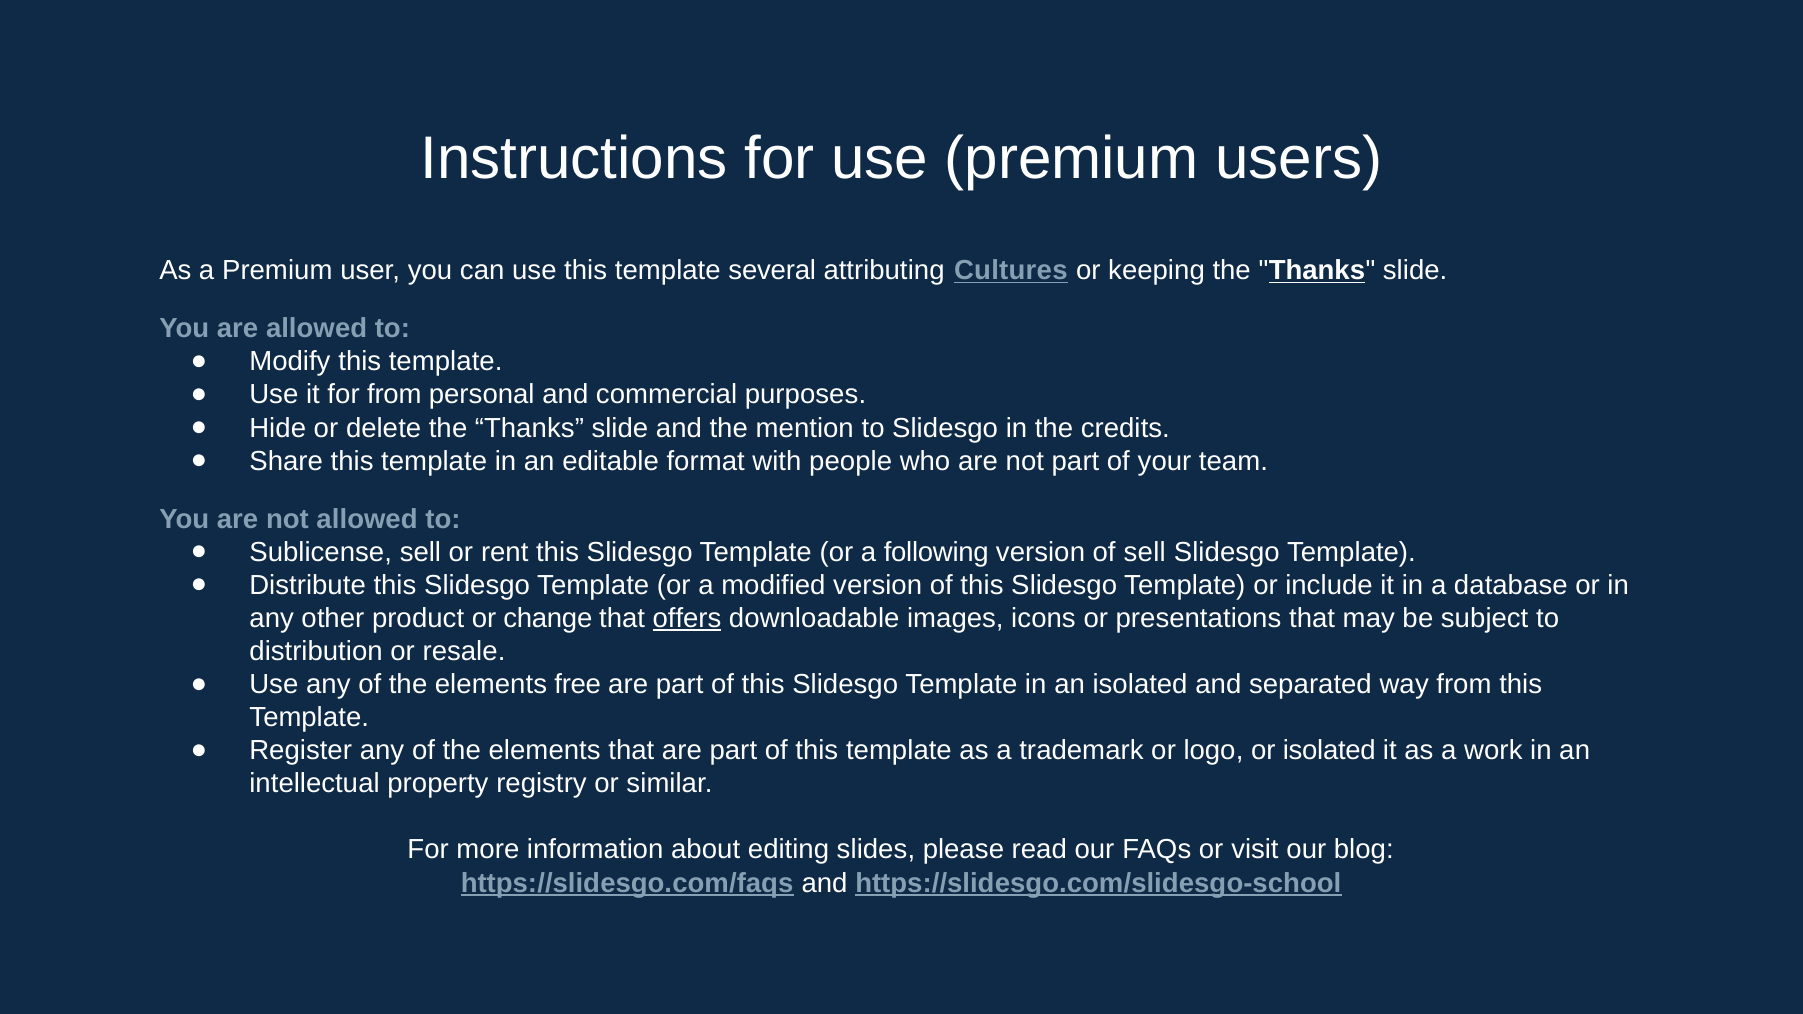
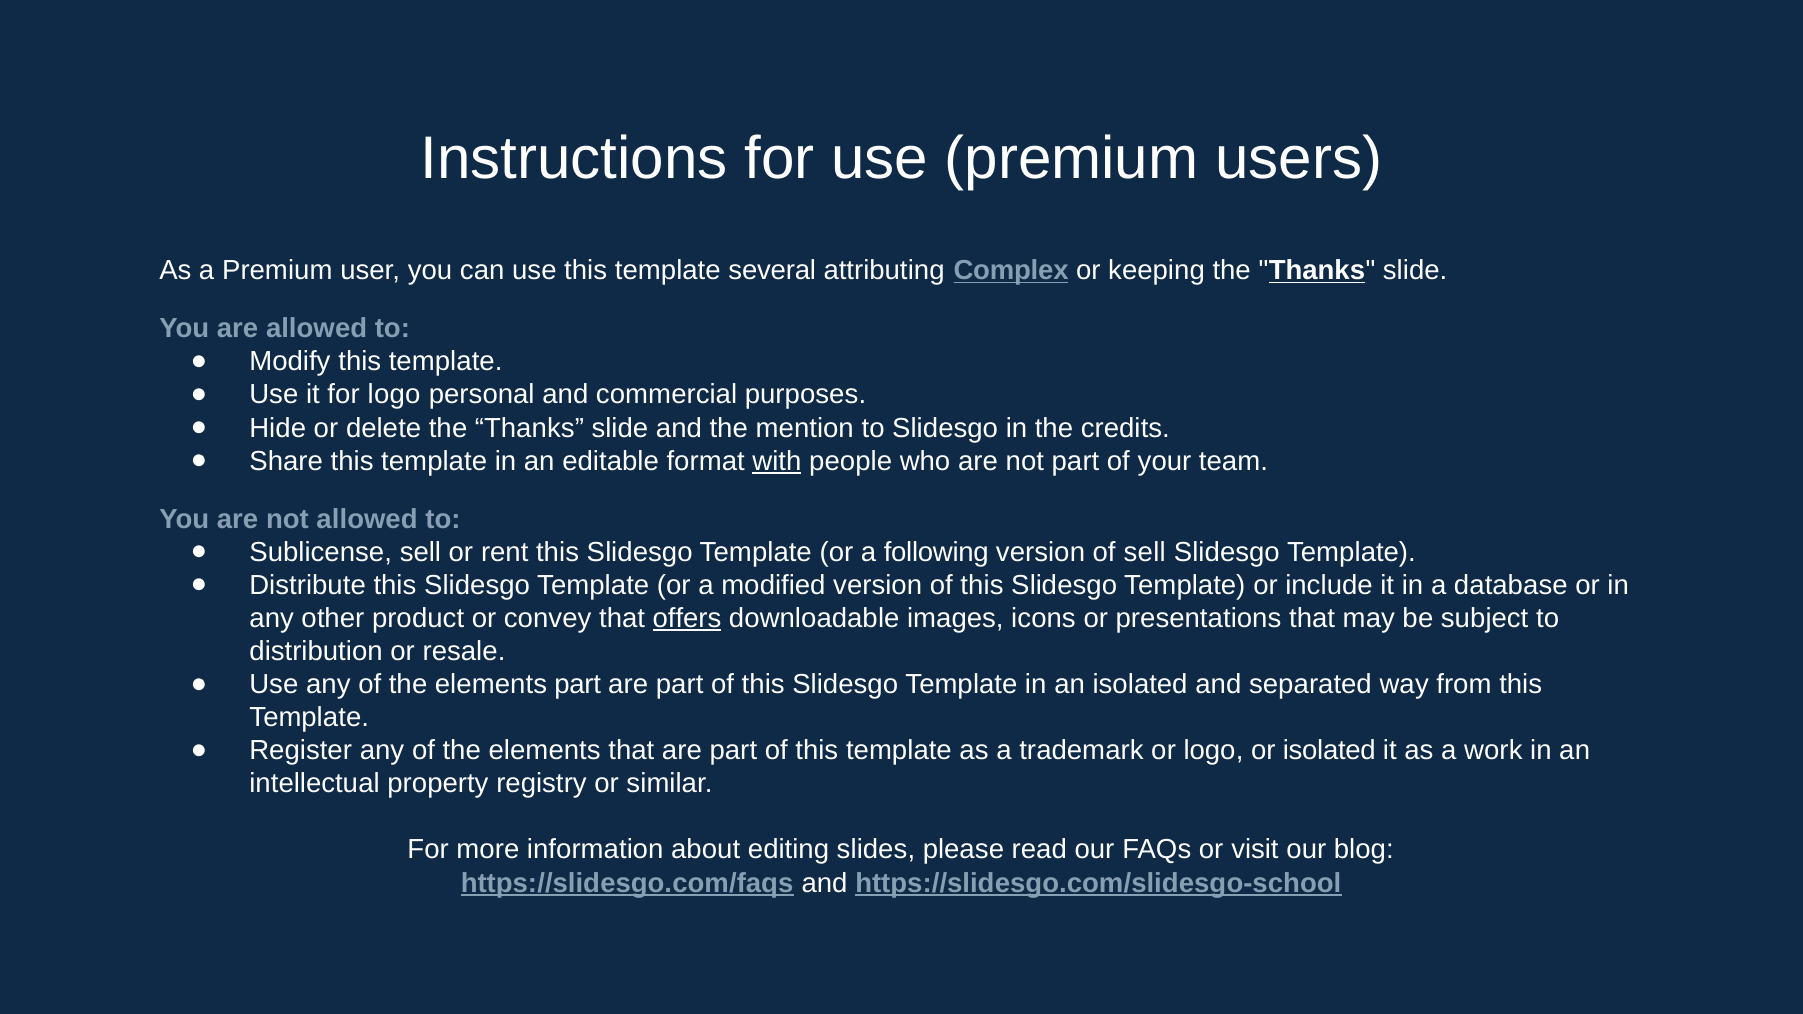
Cultures: Cultures -> Complex
for from: from -> logo
with underline: none -> present
change: change -> convey
elements free: free -> part
